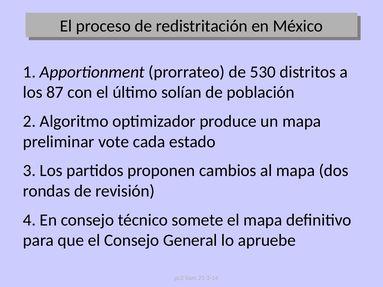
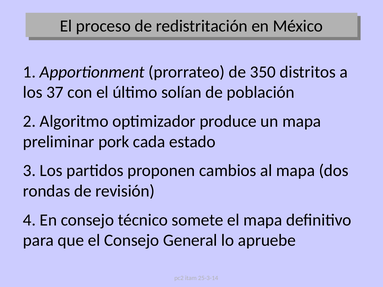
530: 530 -> 350
87: 87 -> 37
vote: vote -> pork
